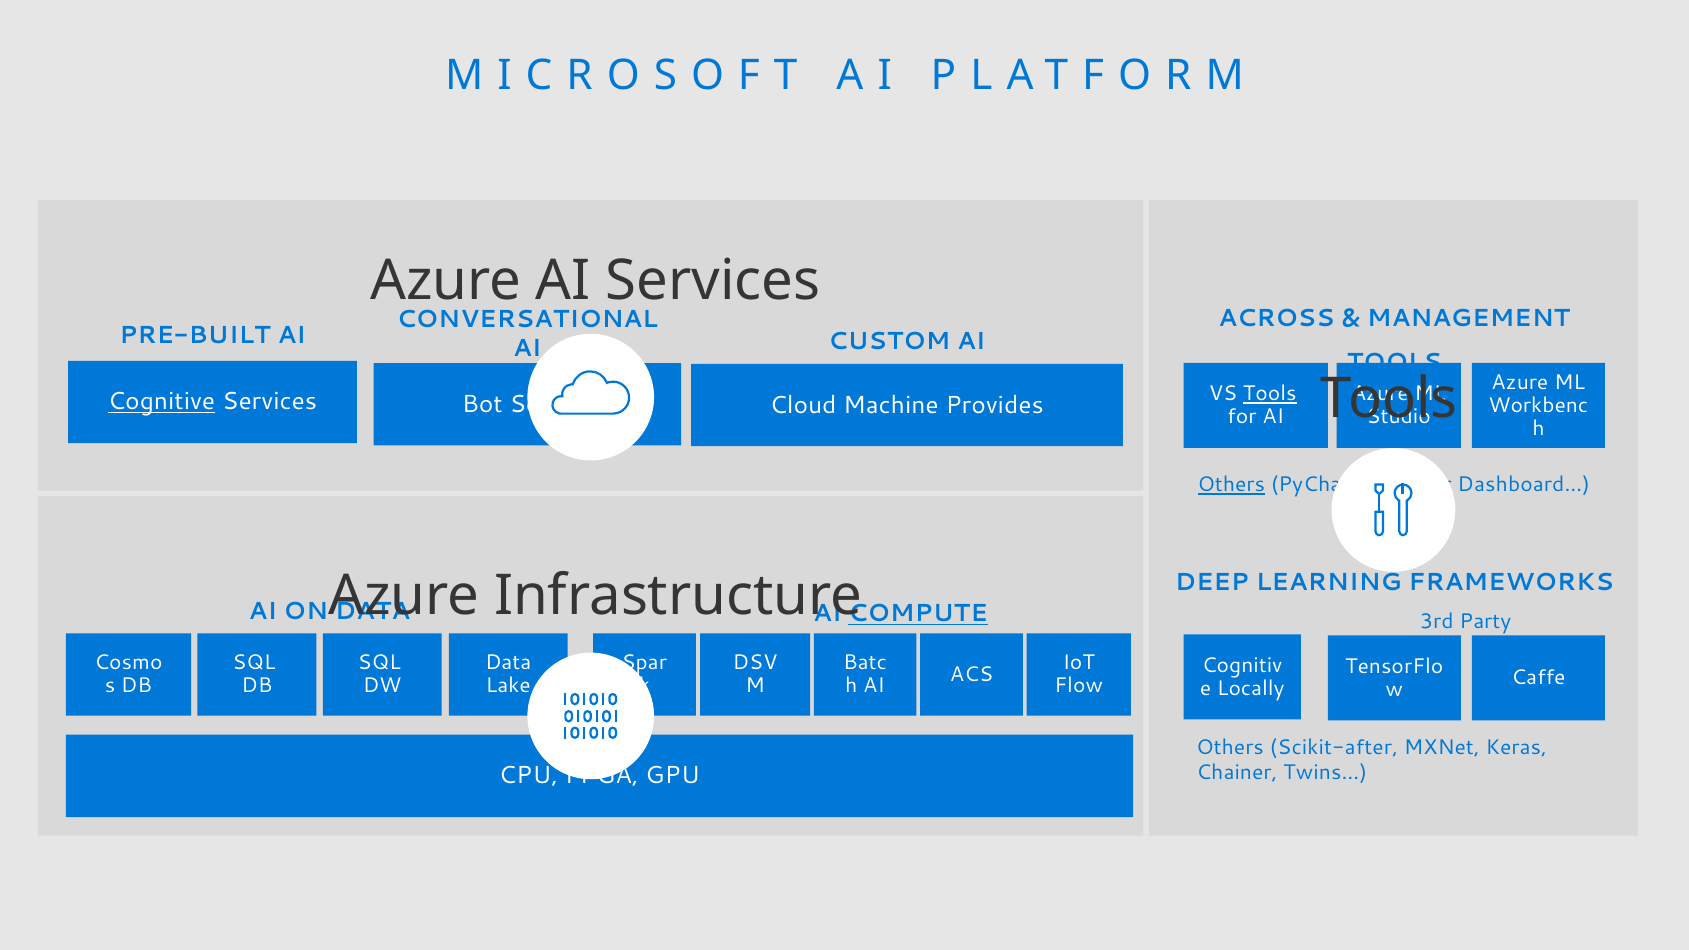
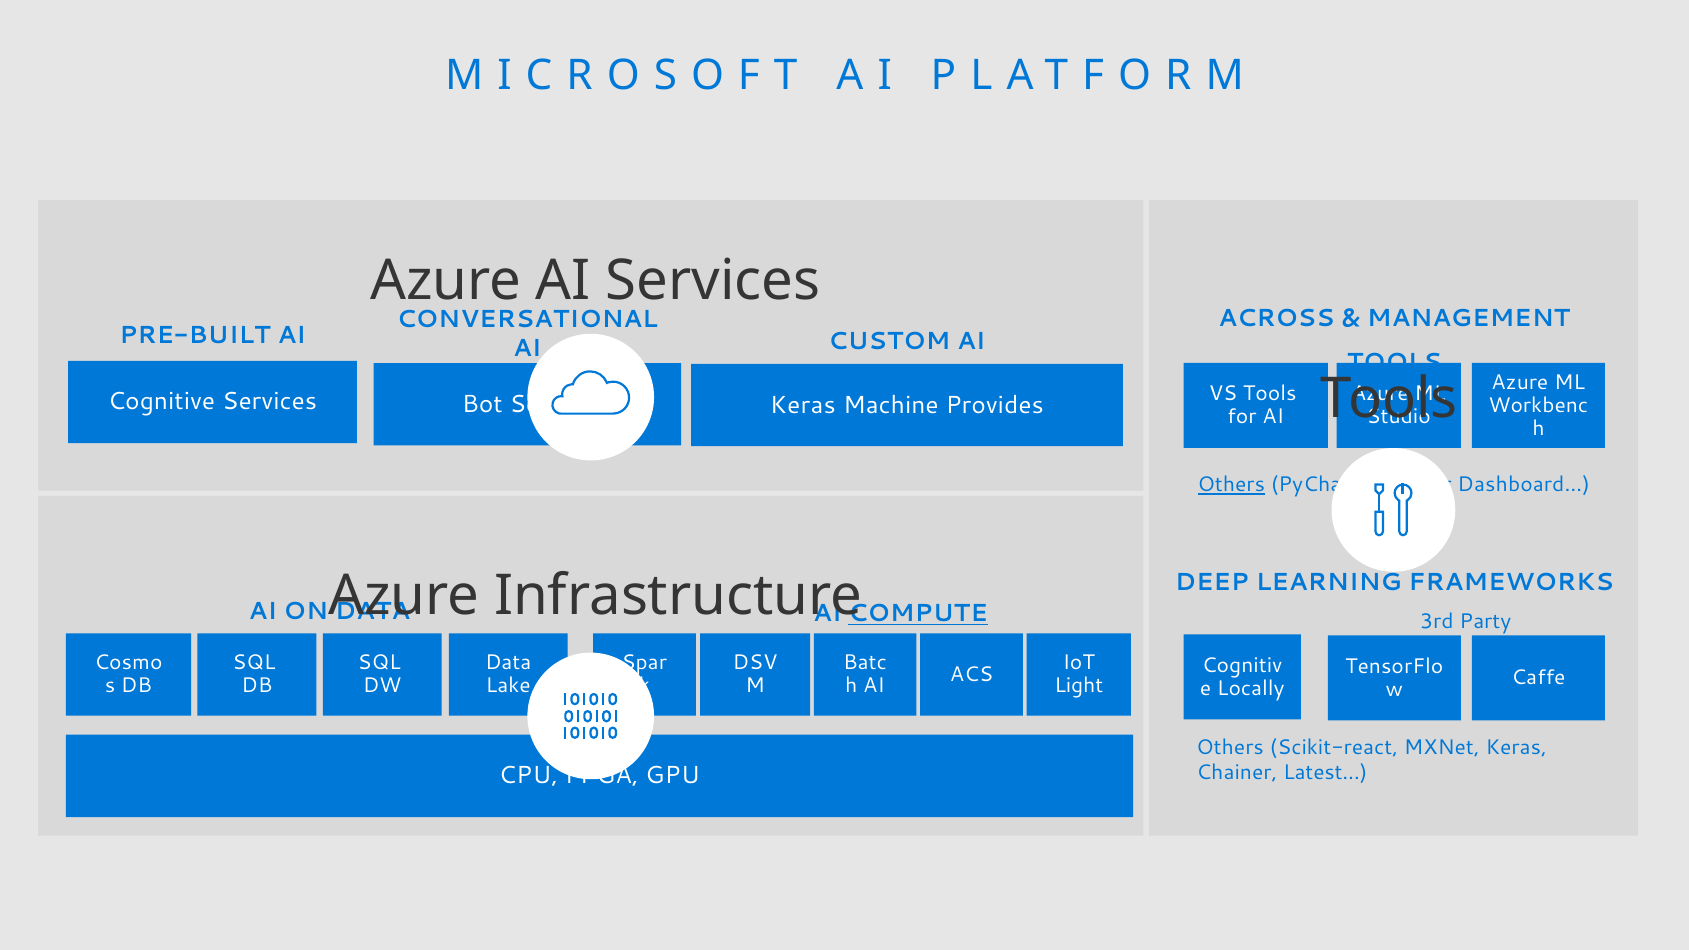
Tools at (1270, 394) underline: present -> none
Cognitive underline: present -> none
Cloud at (803, 405): Cloud -> Keras
Flow: Flow -> Light
Scikit-after: Scikit-after -> Scikit-react
Twins…: Twins… -> Latest…
